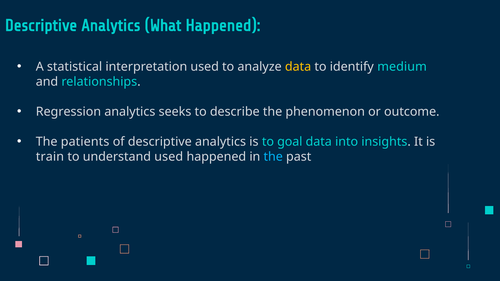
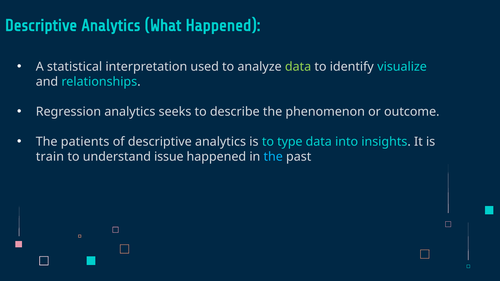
data at (298, 67) colour: yellow -> light green
medium: medium -> visualize
goal: goal -> type
understand used: used -> issue
